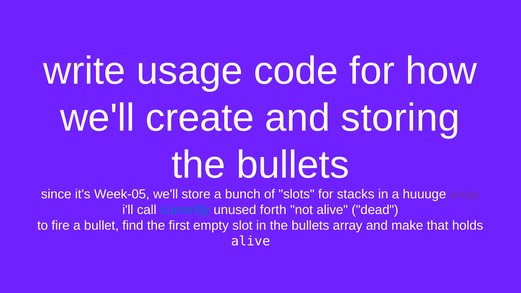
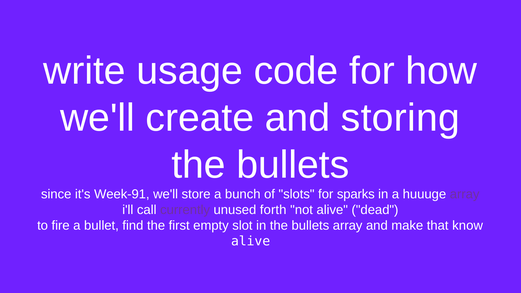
Week-05: Week-05 -> Week-91
stacks: stacks -> sparks
currently colour: blue -> purple
holds: holds -> know
